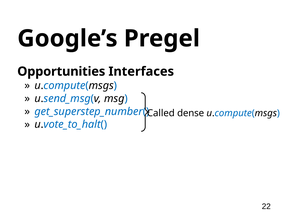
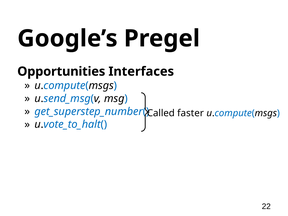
dense: dense -> faster
